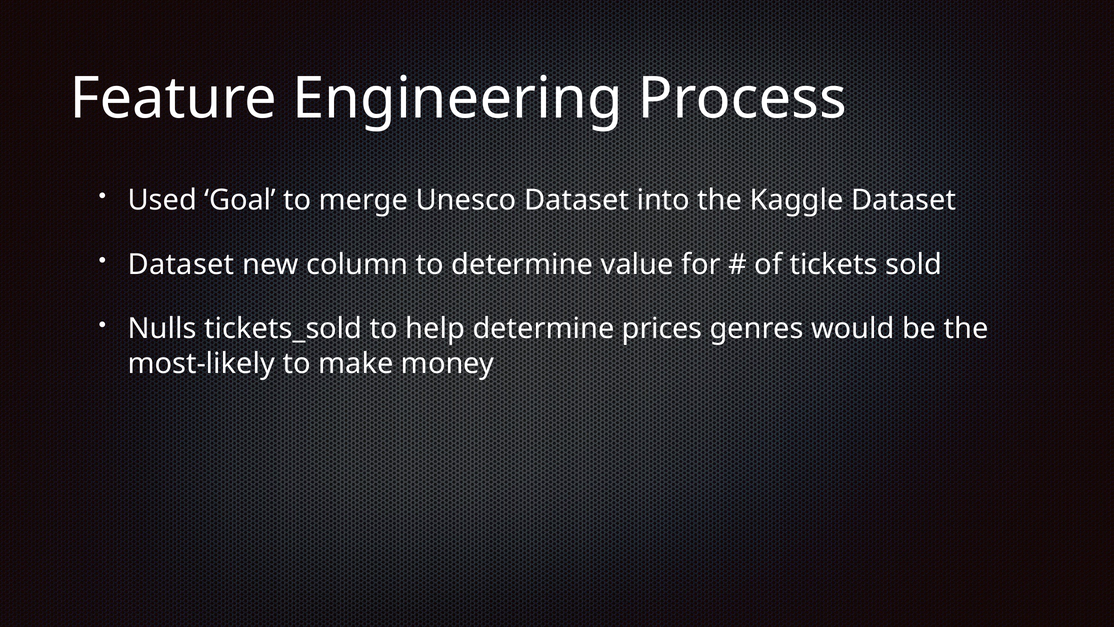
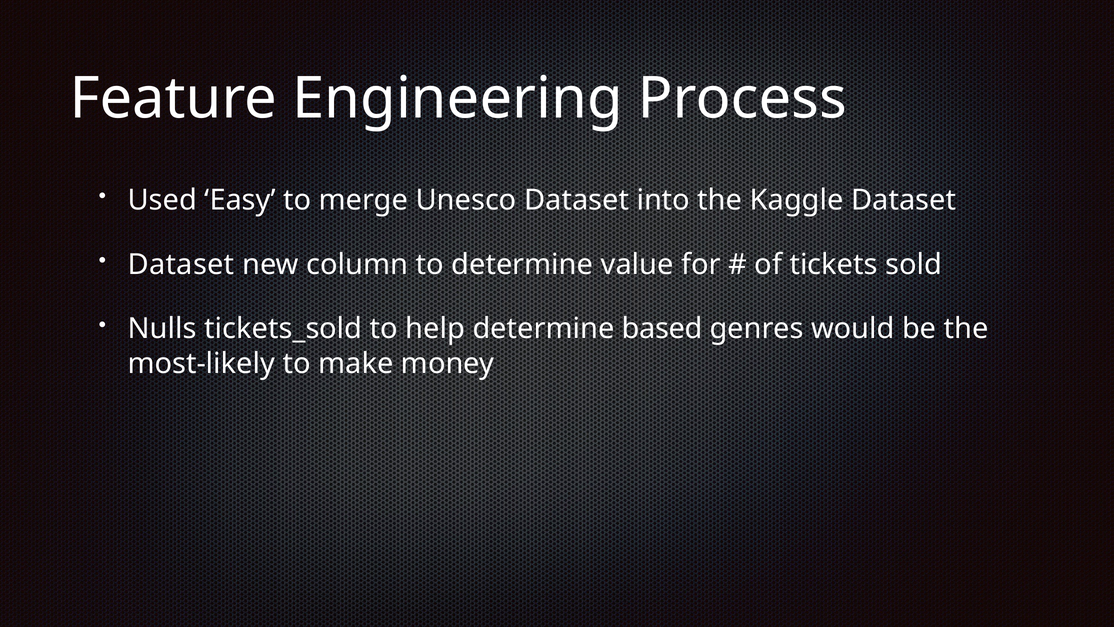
Goal: Goal -> Easy
prices: prices -> based
